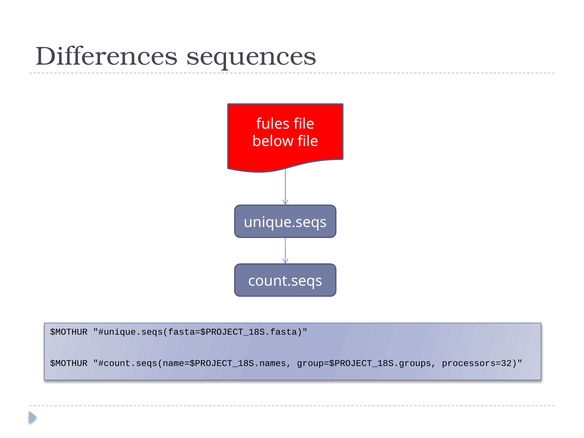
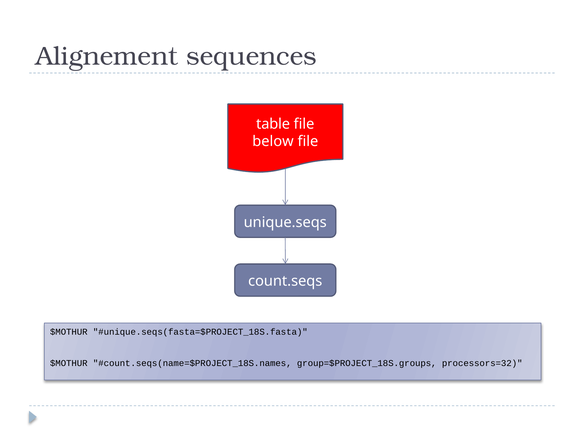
Differences: Differences -> Alignement
fules: fules -> table
